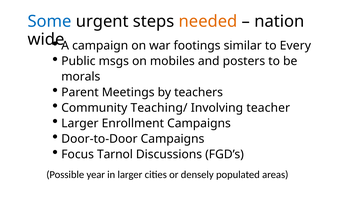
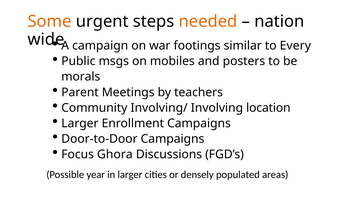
Some colour: blue -> orange
Teaching/: Teaching/ -> Involving/
teacher: teacher -> location
Tarnol: Tarnol -> Ghora
